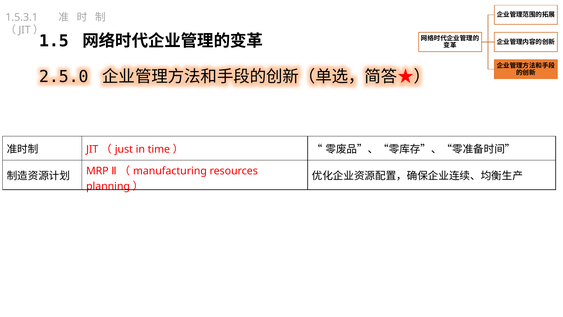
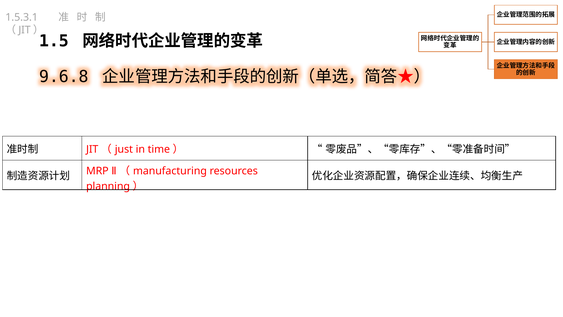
2.5.0: 2.5.0 -> 9.6.8
